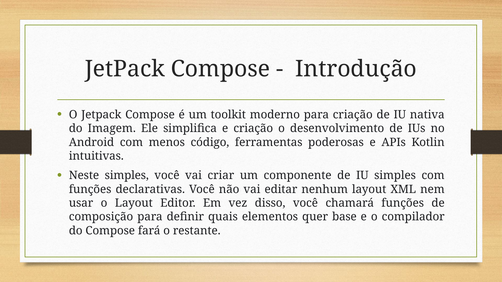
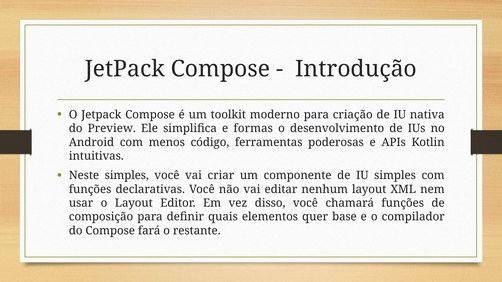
Imagem: Imagem -> Preview
e criação: criação -> formas
